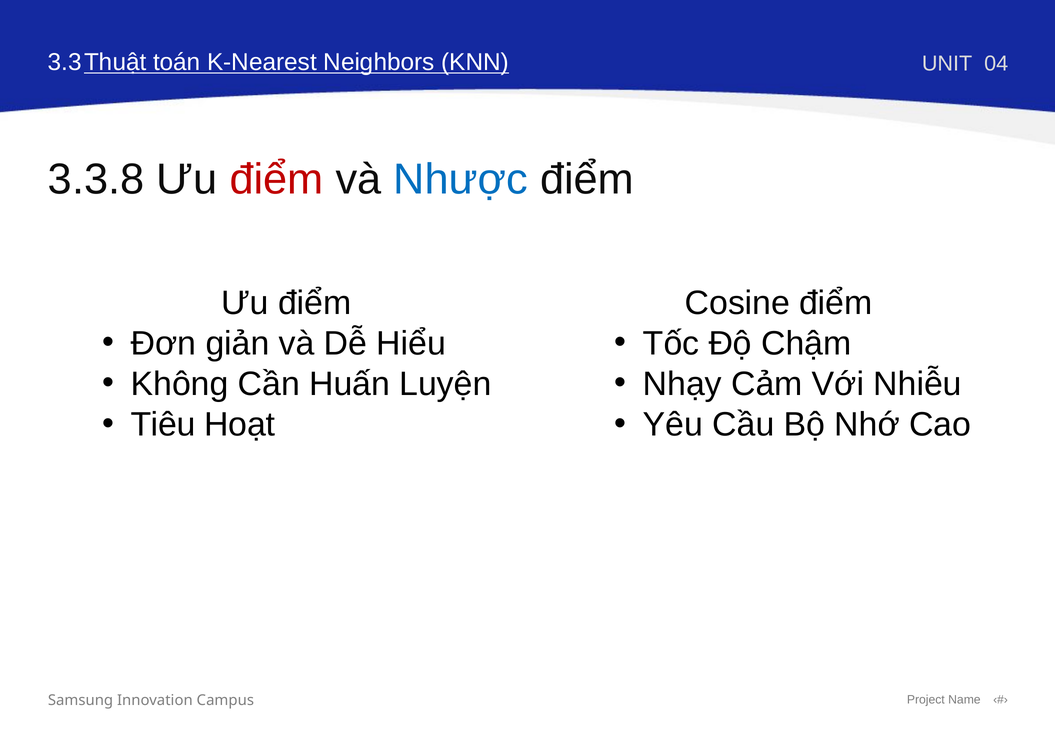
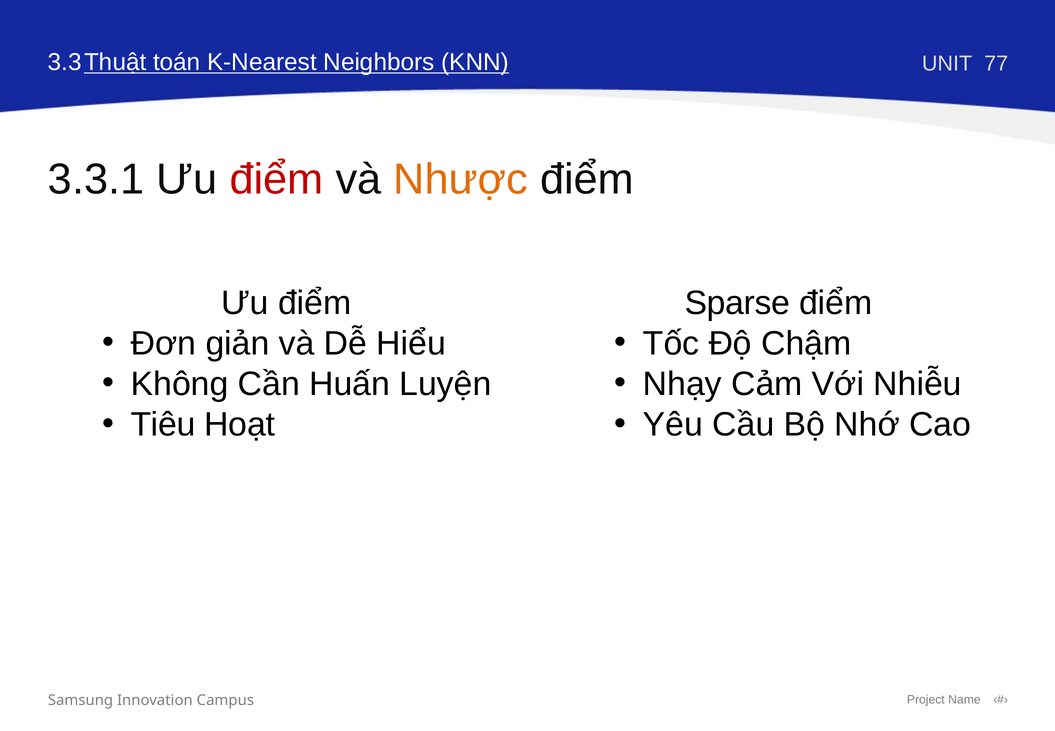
04: 04 -> 77
3.3.8: 3.3.8 -> 3.3.1
Nhược colour: blue -> orange
Cosine: Cosine -> Sparse
